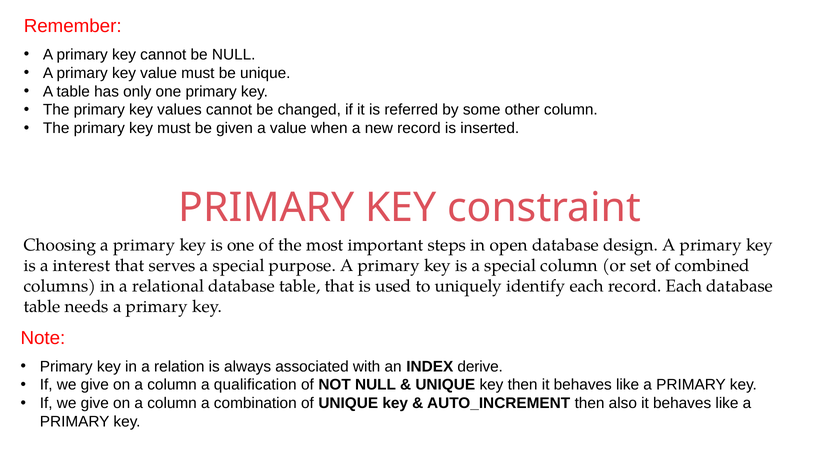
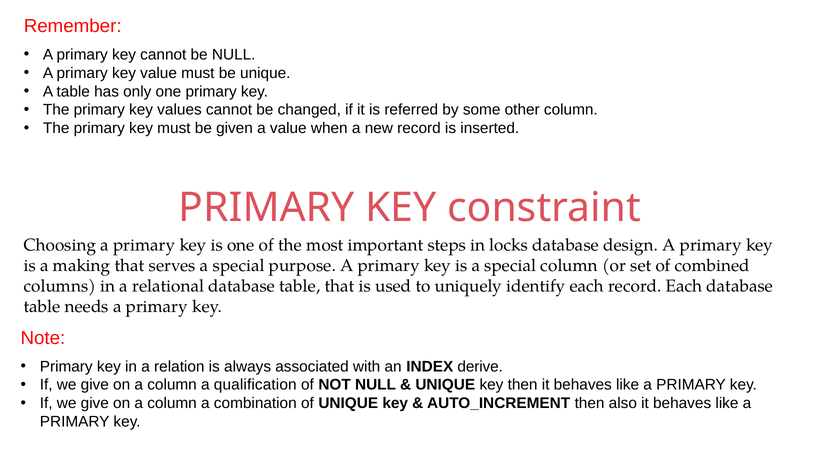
open: open -> locks
interest: interest -> making
